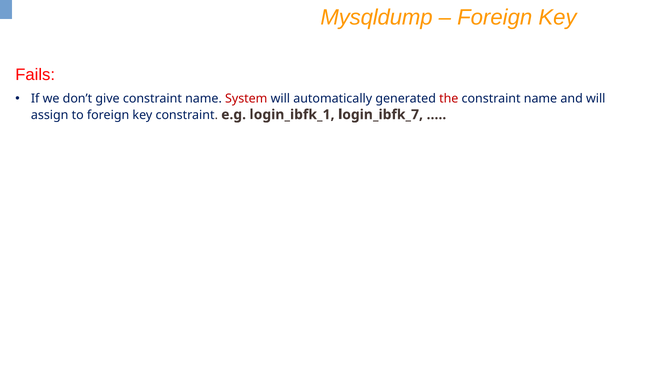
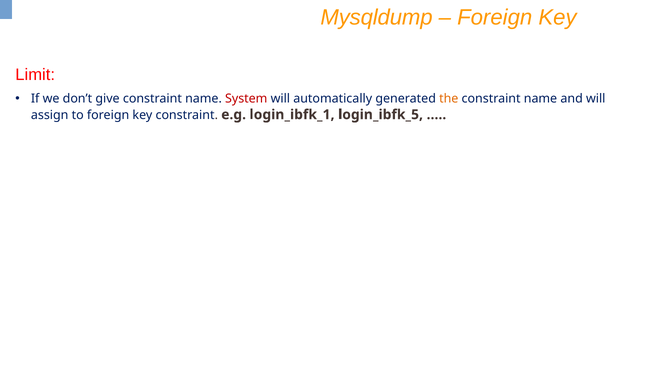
Fails: Fails -> Limit
the colour: red -> orange
login_ibfk_7: login_ibfk_7 -> login_ibfk_5
